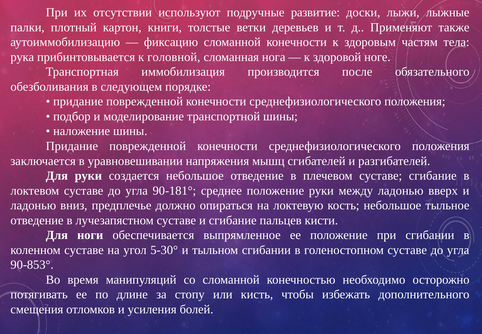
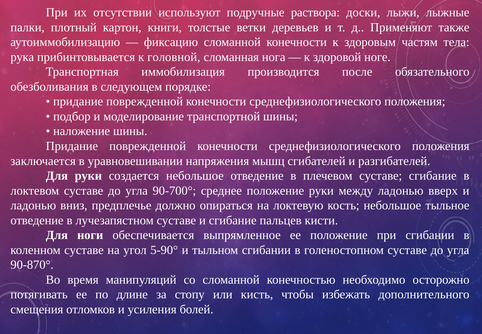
развитие: развитие -> раствора
90-181°: 90-181° -> 90-700°
5-30°: 5-30° -> 5-90°
90-853°: 90-853° -> 90-870°
